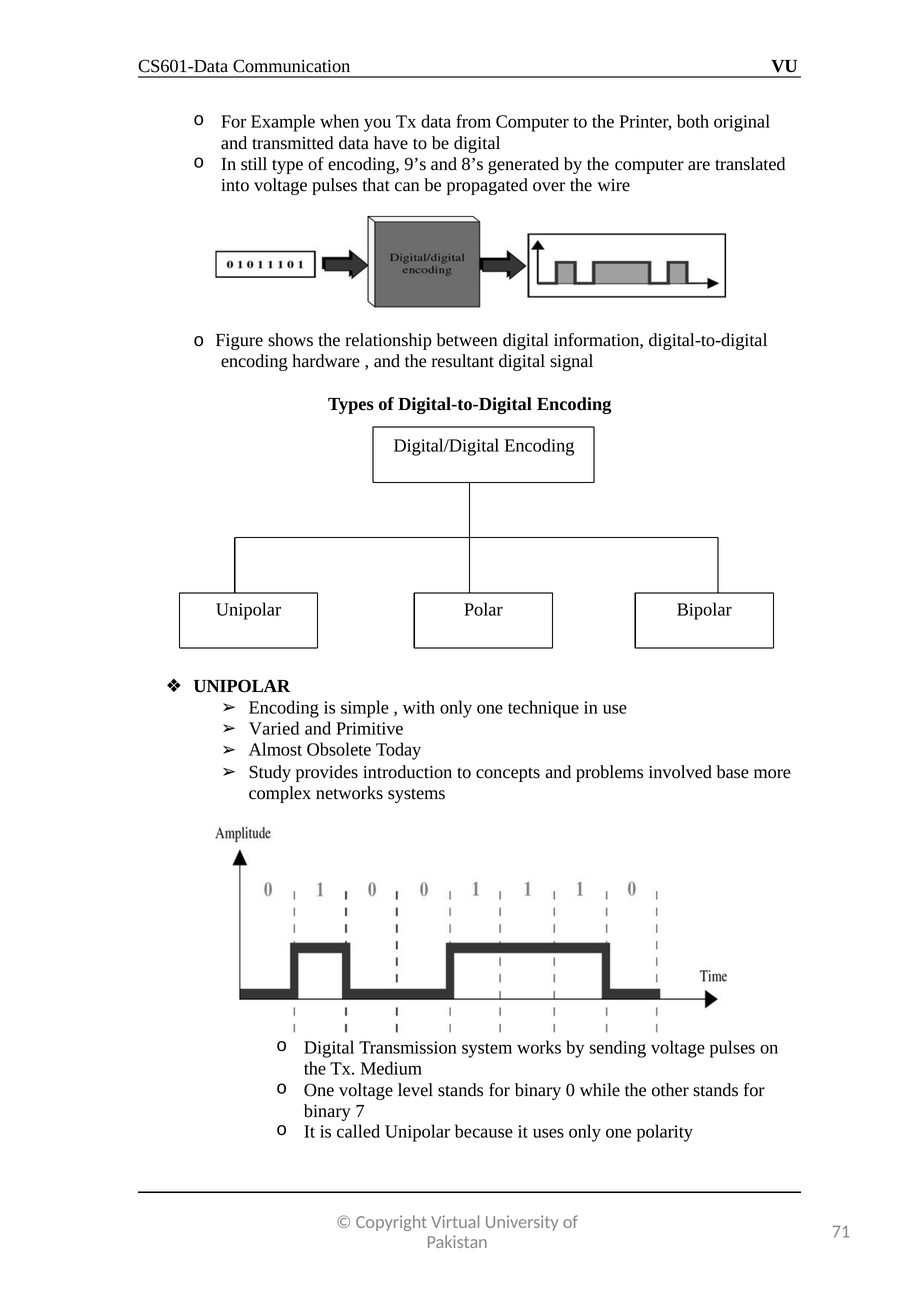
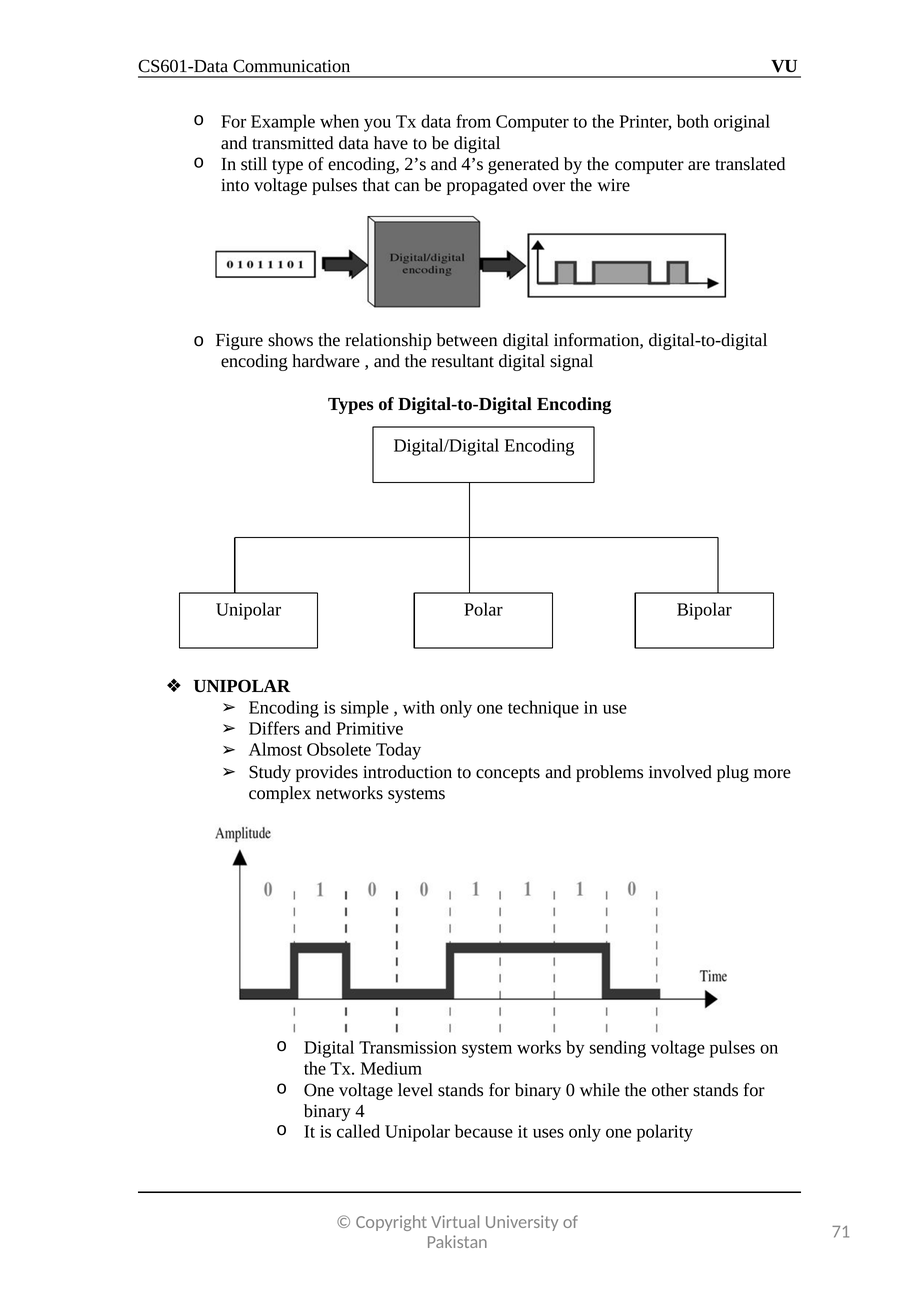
9’s: 9’s -> 2’s
8’s: 8’s -> 4’s
Varied: Varied -> Differs
base: base -> plug
7: 7 -> 4
